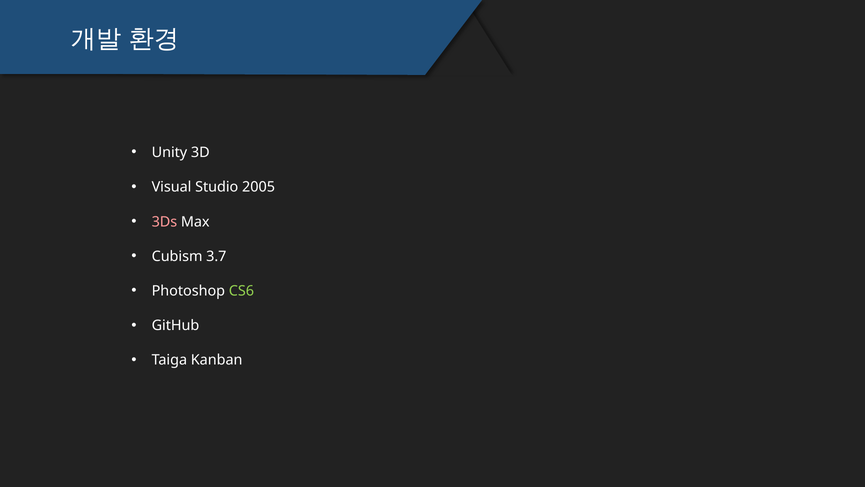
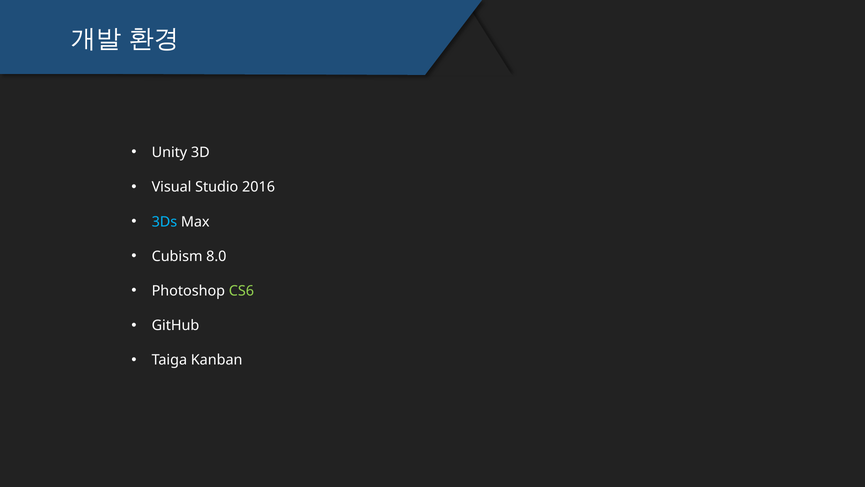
2005: 2005 -> 2016
3Ds colour: pink -> light blue
3.7: 3.7 -> 8.0
